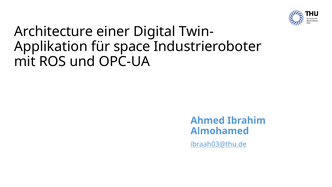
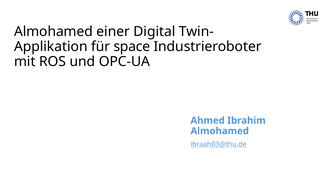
Architecture at (53, 32): Architecture -> Almohamed
